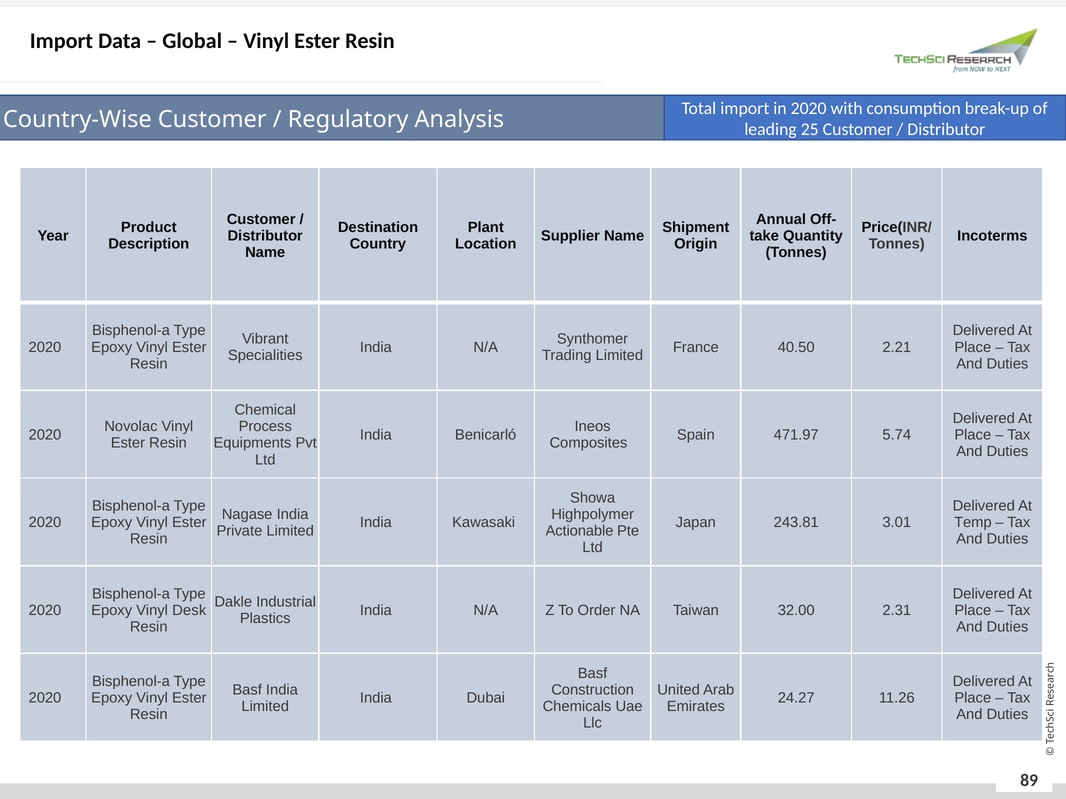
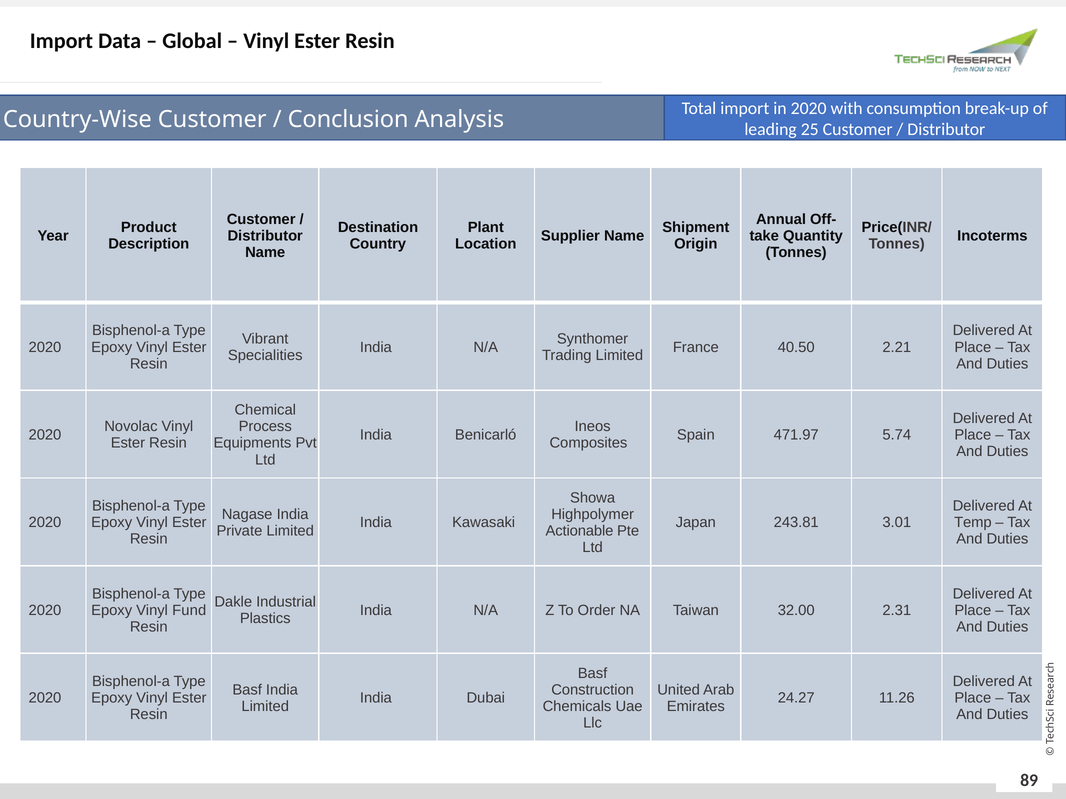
Regulatory: Regulatory -> Conclusion
Desk: Desk -> Fund
